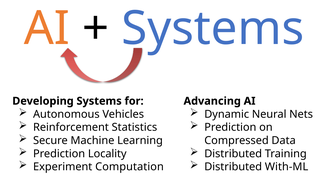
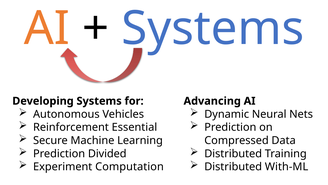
Statistics: Statistics -> Essential
Locality: Locality -> Divided
